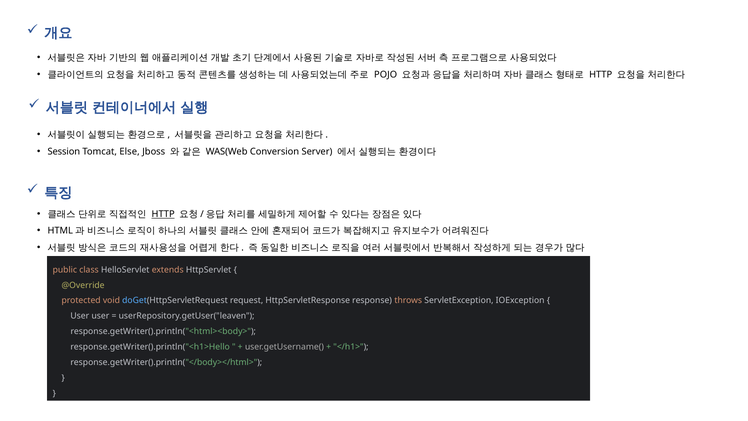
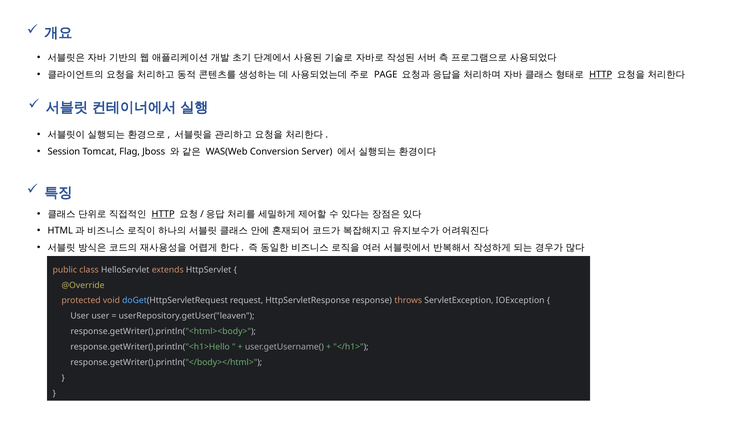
POJO: POJO -> PAGE
HTTP at (601, 75) underline: none -> present
Else: Else -> Flag
